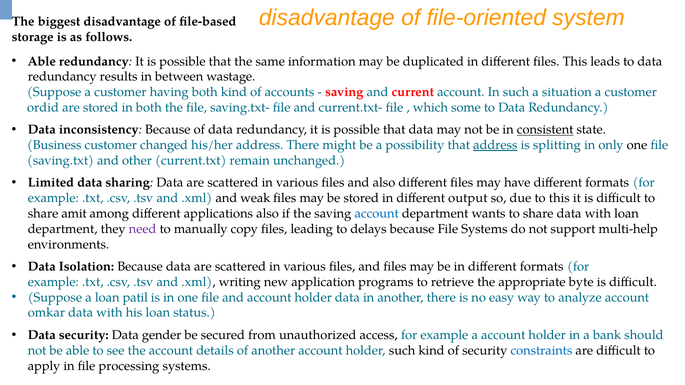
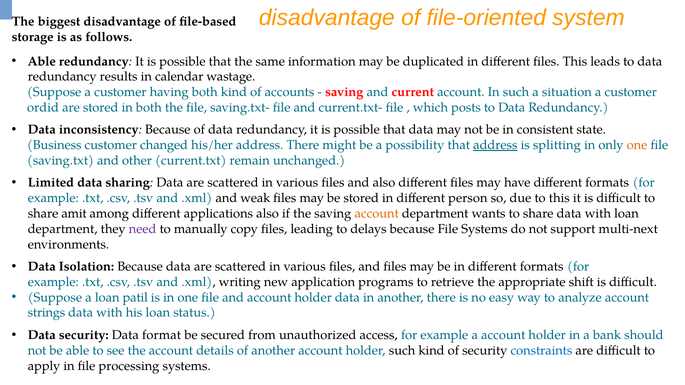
between: between -> calendar
some: some -> posts
consistent underline: present -> none
one at (637, 145) colour: black -> orange
output: output -> person
account at (377, 214) colour: blue -> orange
multi-help: multi-help -> multi-next
byte: byte -> shift
omkar: omkar -> strings
gender: gender -> format
